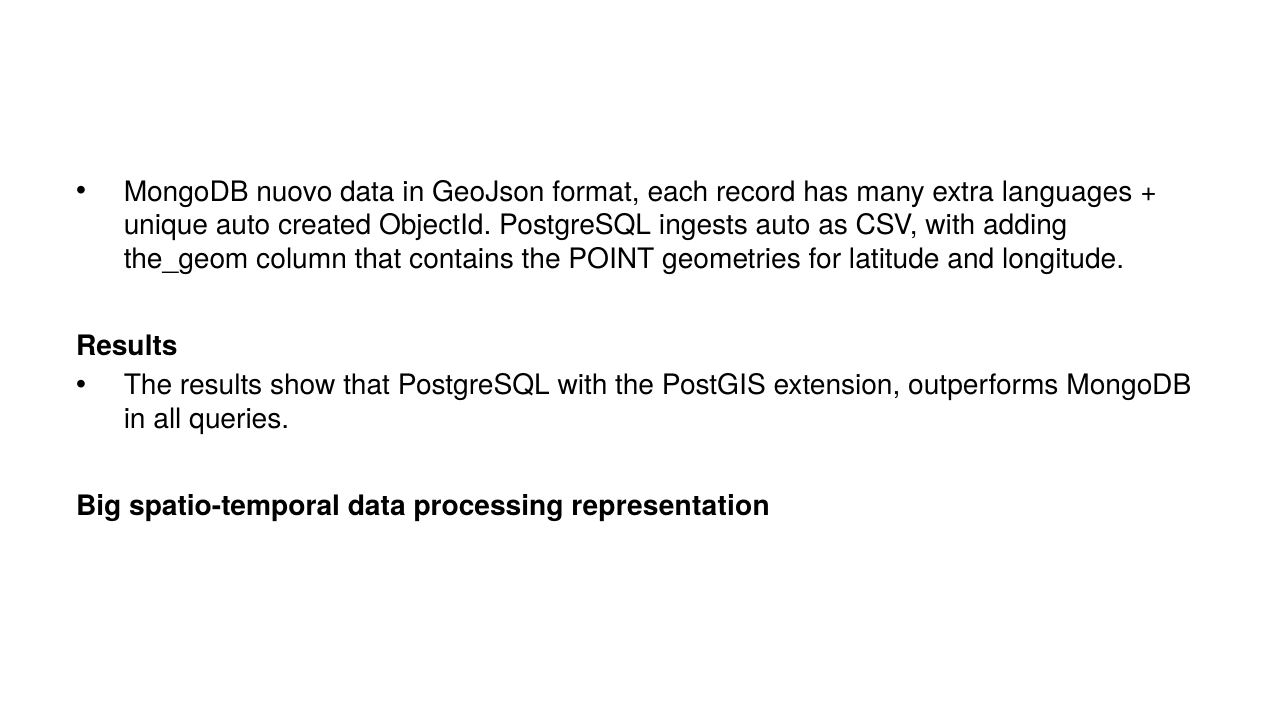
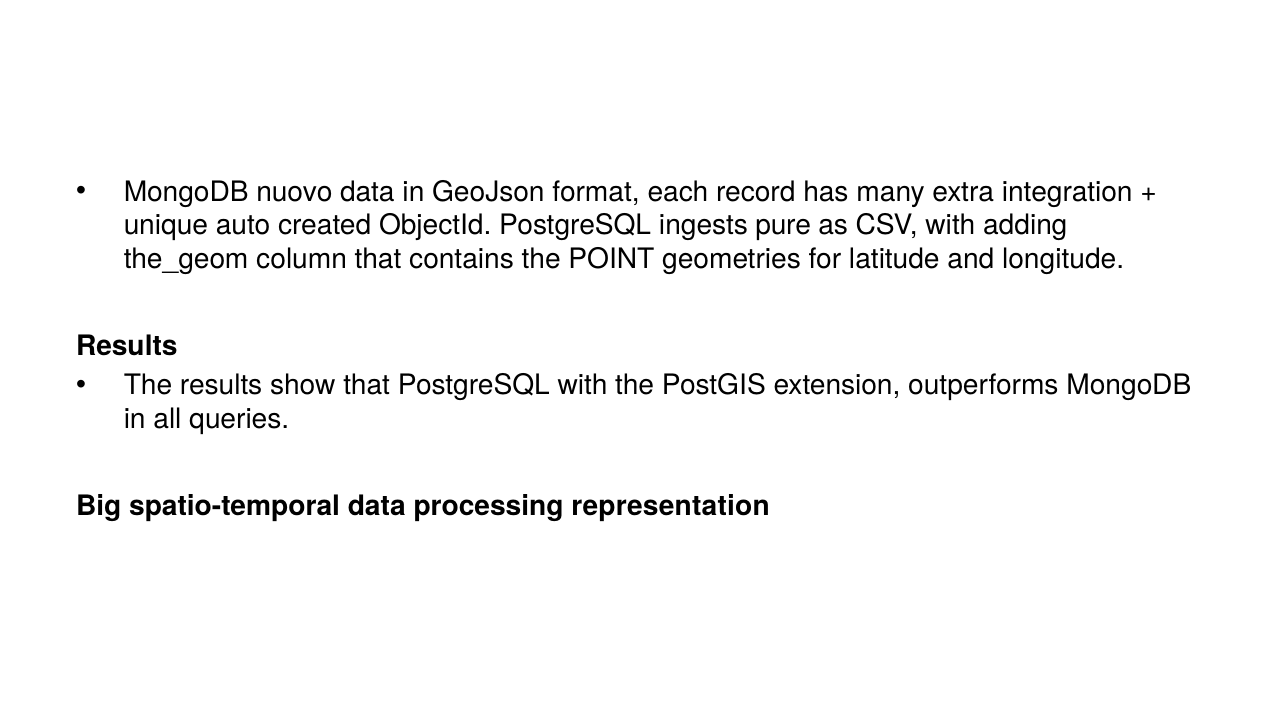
languages: languages -> integration
ingests auto: auto -> pure
